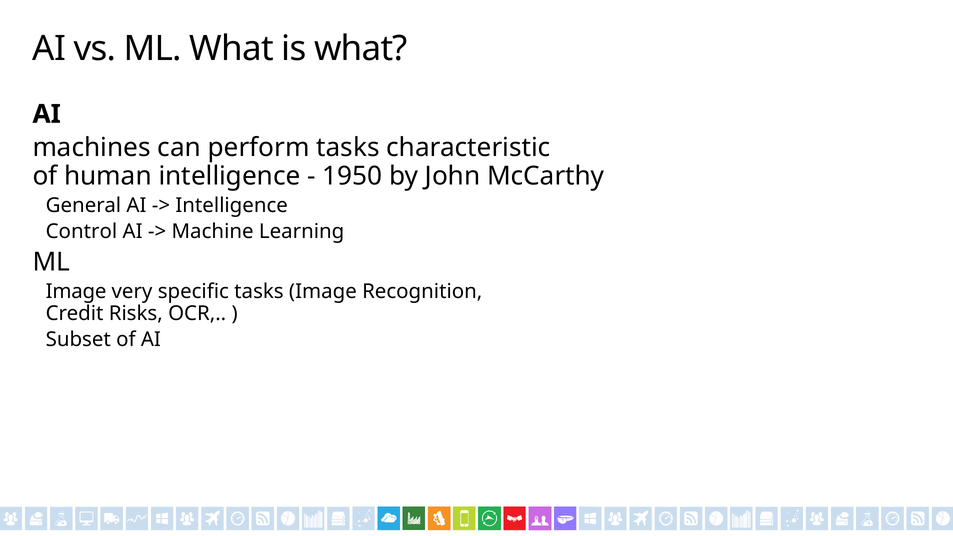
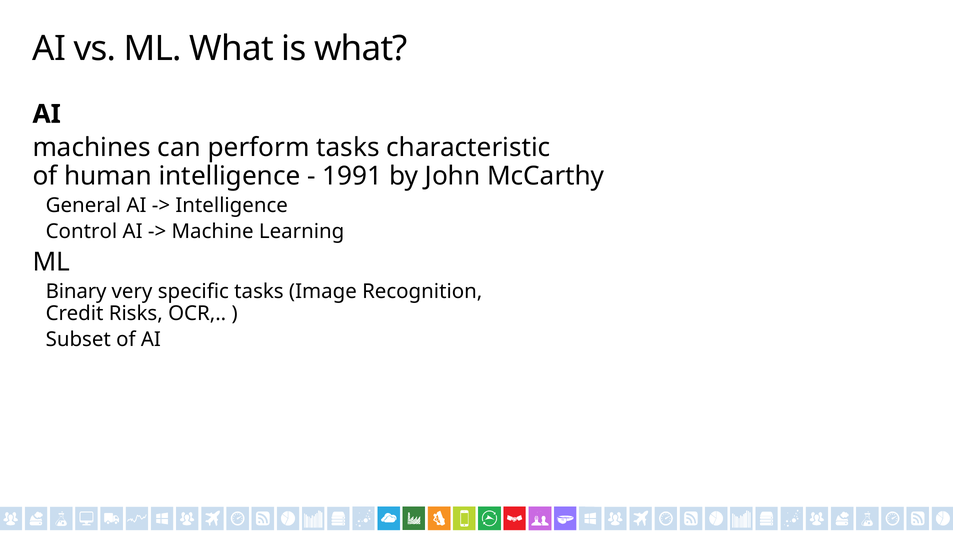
1950: 1950 -> 1991
Image at (76, 291): Image -> Binary
